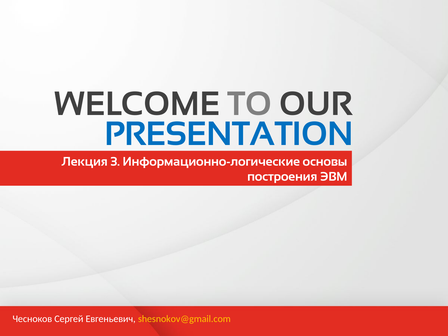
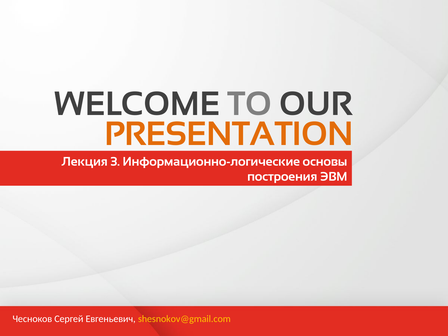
PRESENTATION colour: blue -> orange
